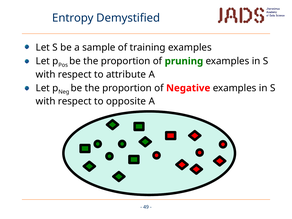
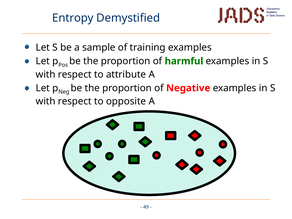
pruning: pruning -> harmful
